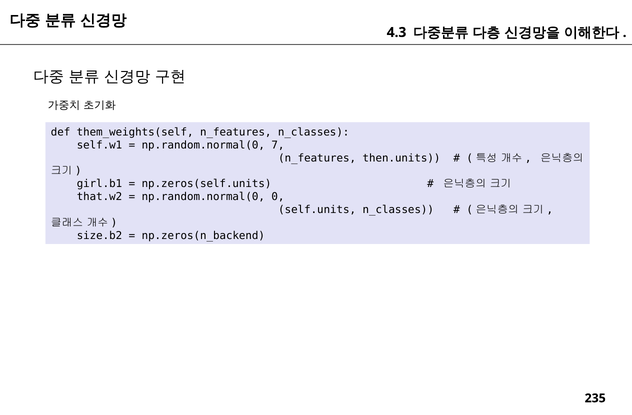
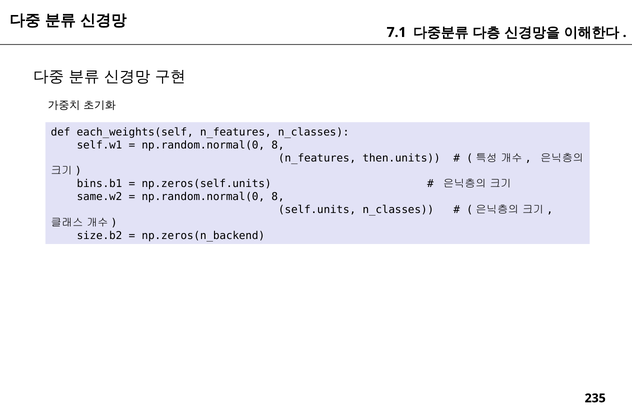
4.3: 4.3 -> 7.1
them_weights(self: them_weights(self -> each_weights(self
7 at (278, 145): 7 -> 8
girl.b1: girl.b1 -> bins.b1
that.w2: that.w2 -> same.w2
0 at (278, 197): 0 -> 8
